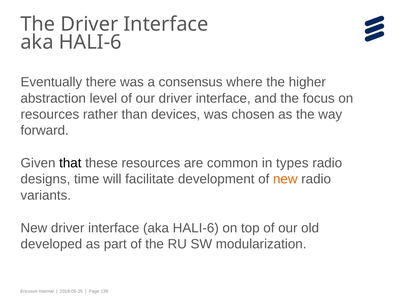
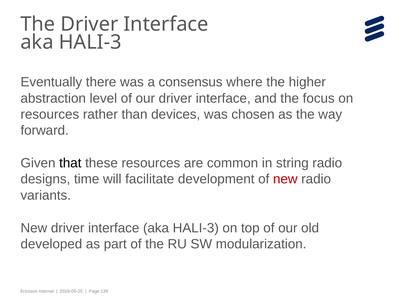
HALI-6 at (90, 42): HALI-6 -> HALI-3
types: types -> string
new at (285, 179) colour: orange -> red
HALI-6 at (196, 228): HALI-6 -> HALI-3
